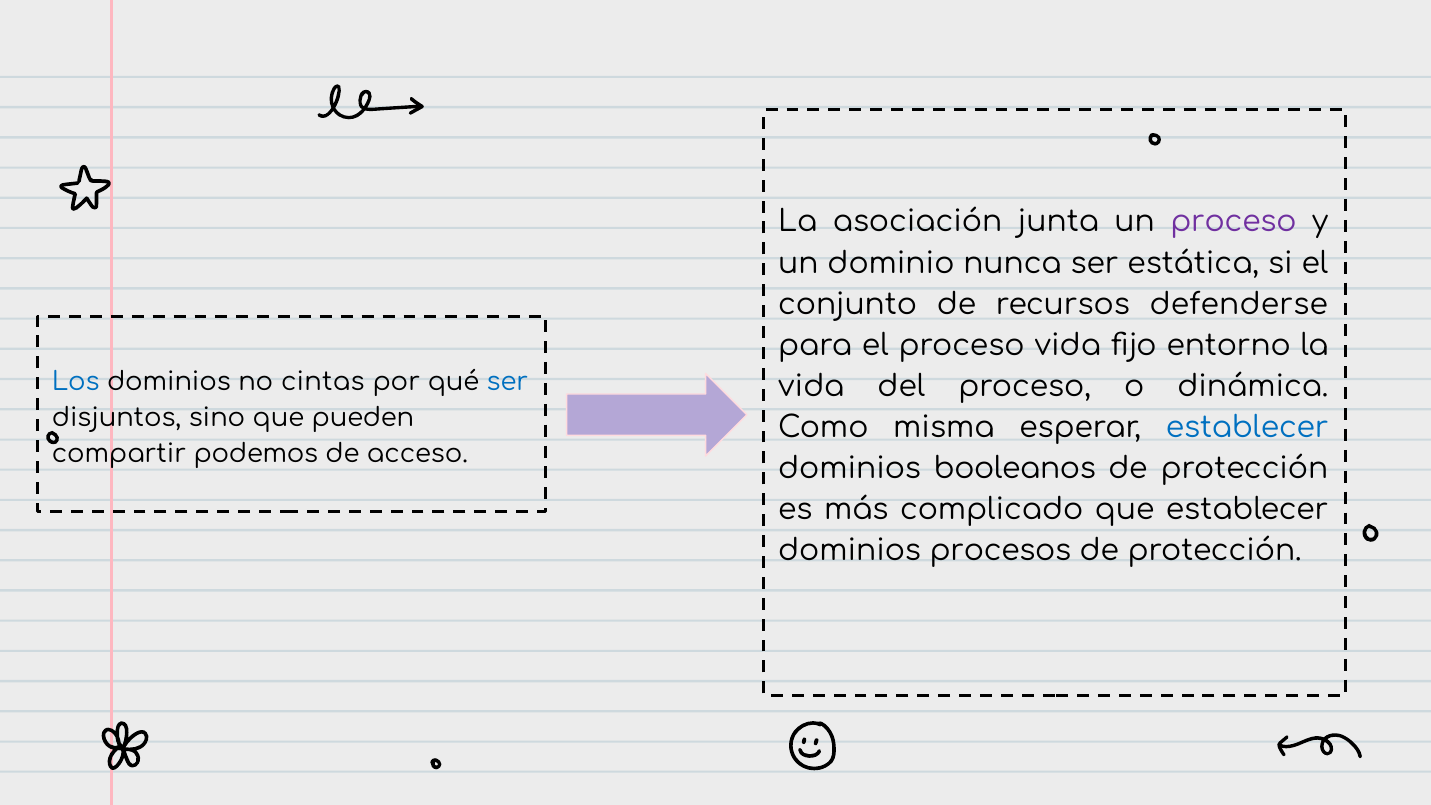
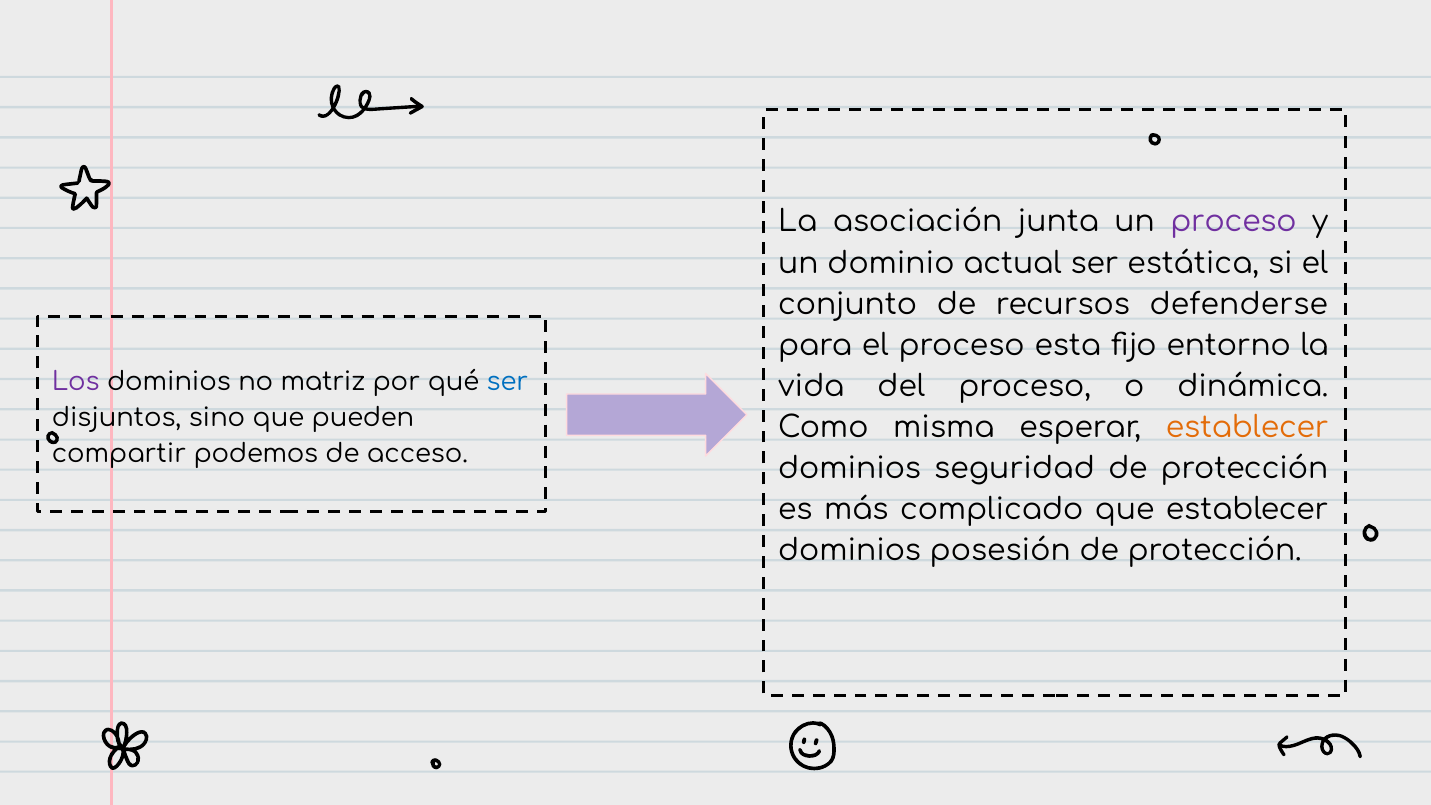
nunca: nunca -> actual
proceso vida: vida -> esta
Los colour: blue -> purple
cintas: cintas -> matriz
establecer at (1247, 428) colour: blue -> orange
booleanos: booleanos -> seguridad
procesos: procesos -> posesión
